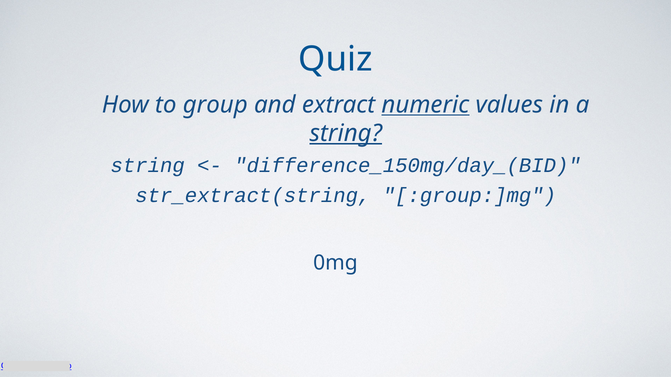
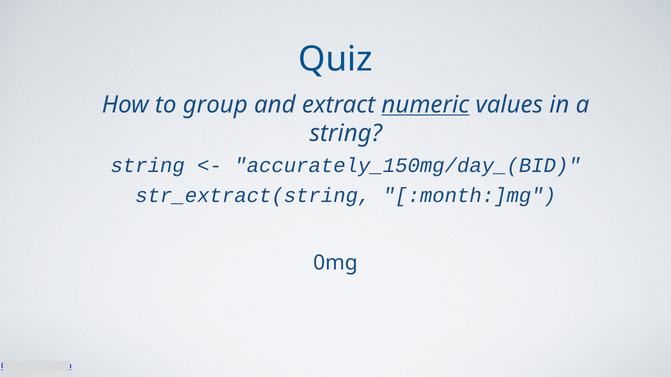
string at (346, 134) underline: present -> none
difference_150mg/day_(BID: difference_150mg/day_(BID -> accurately_150mg/day_(BID
:group:]mg: :group:]mg -> :month:]mg
